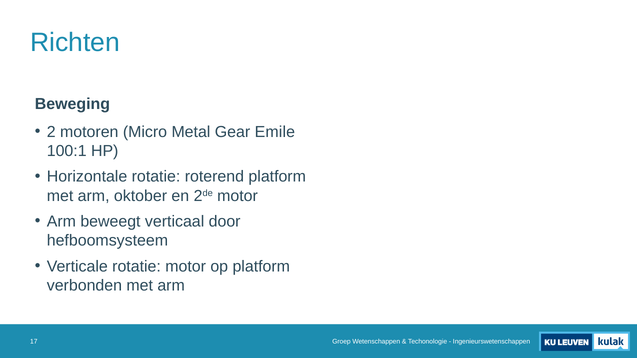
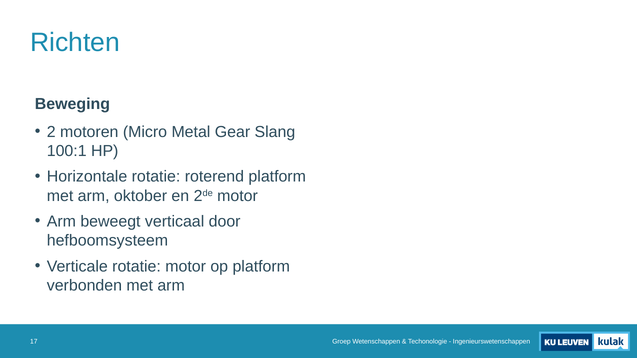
Emile: Emile -> Slang
